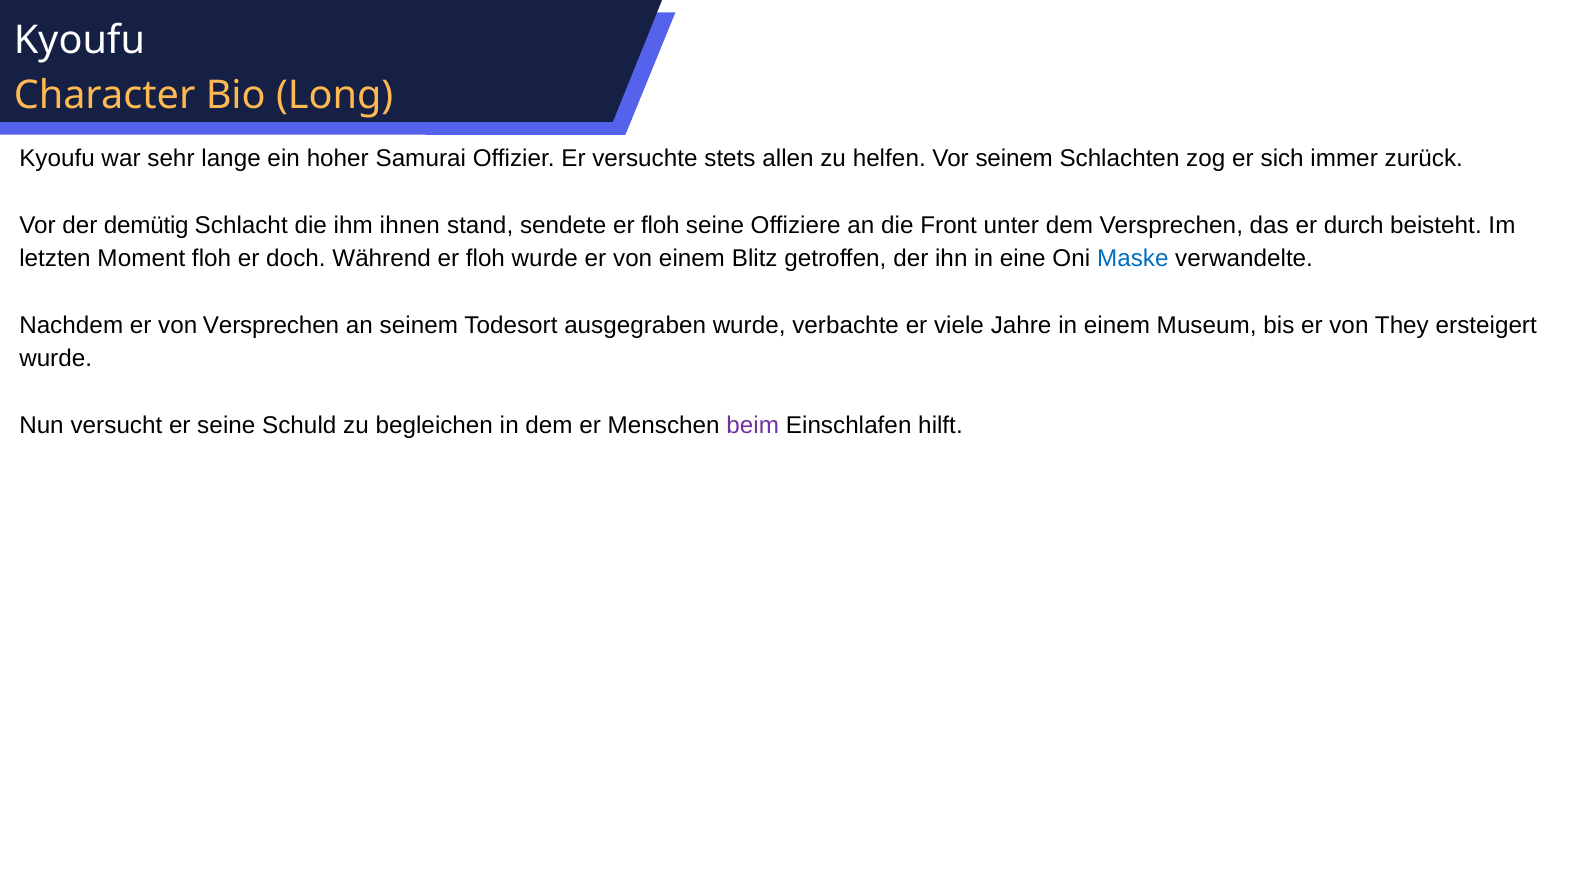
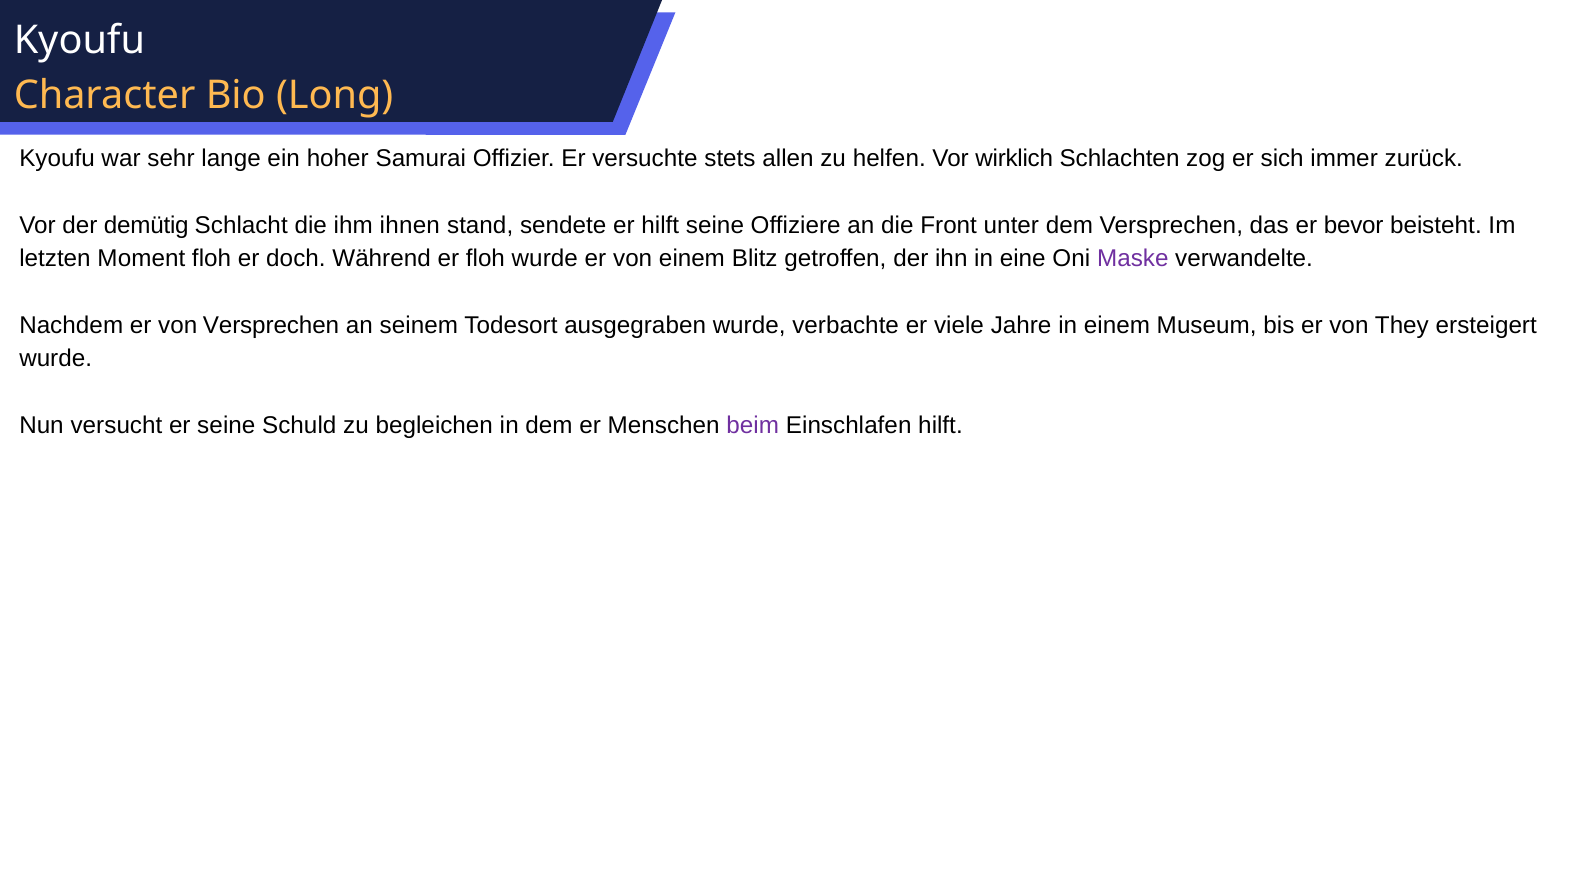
Vor seinem: seinem -> wirklich
sendete er floh: floh -> hilft
durch: durch -> bevor
Maske colour: blue -> purple
